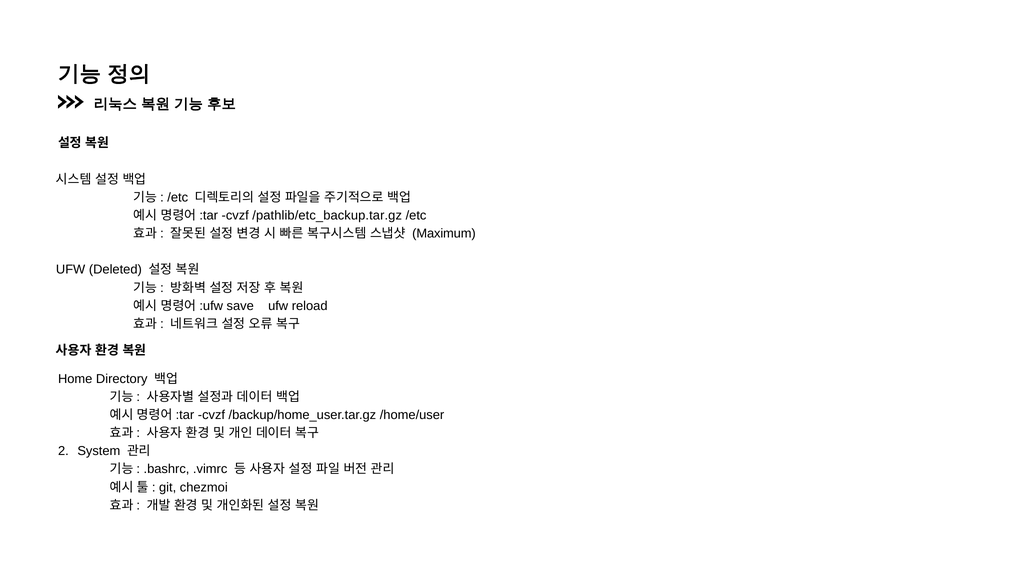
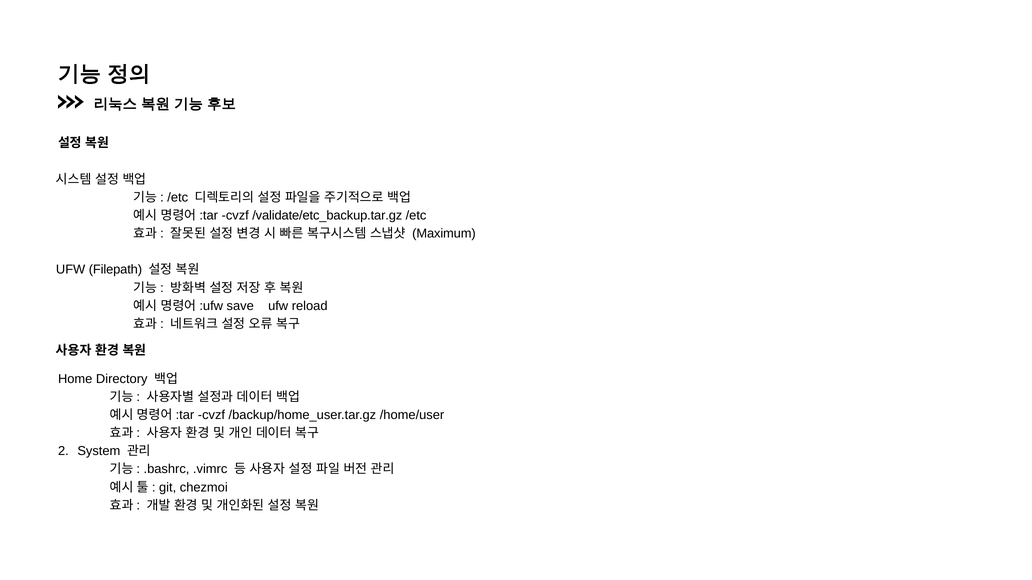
/pathlib/etc_backup.tar.gz: /pathlib/etc_backup.tar.gz -> /validate/etc_backup.tar.gz
Deleted: Deleted -> Filepath
